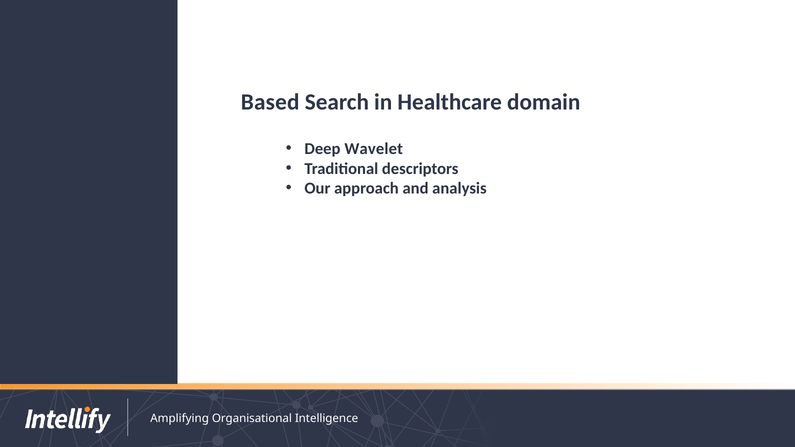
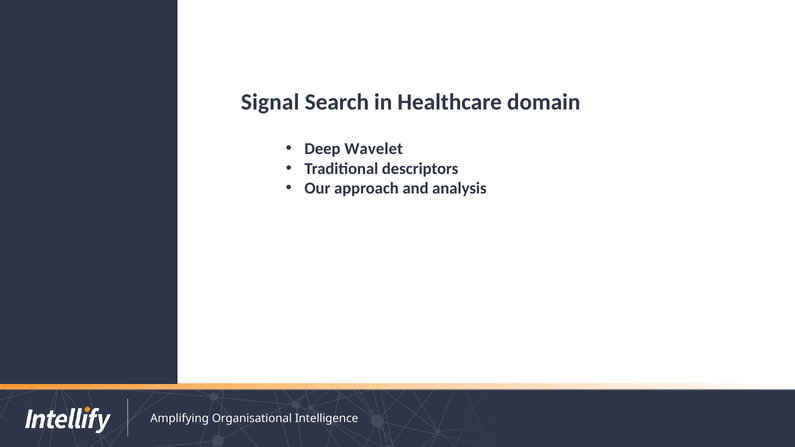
Based: Based -> Signal
